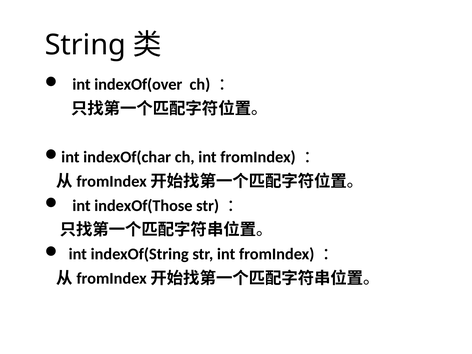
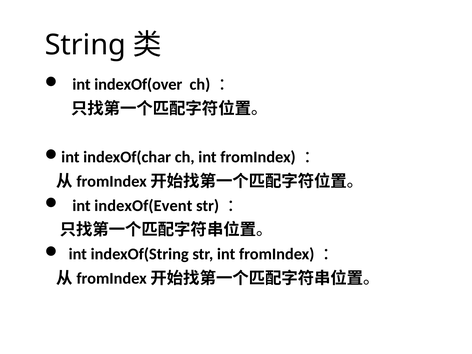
indexOf(Those: indexOf(Those -> indexOf(Event
